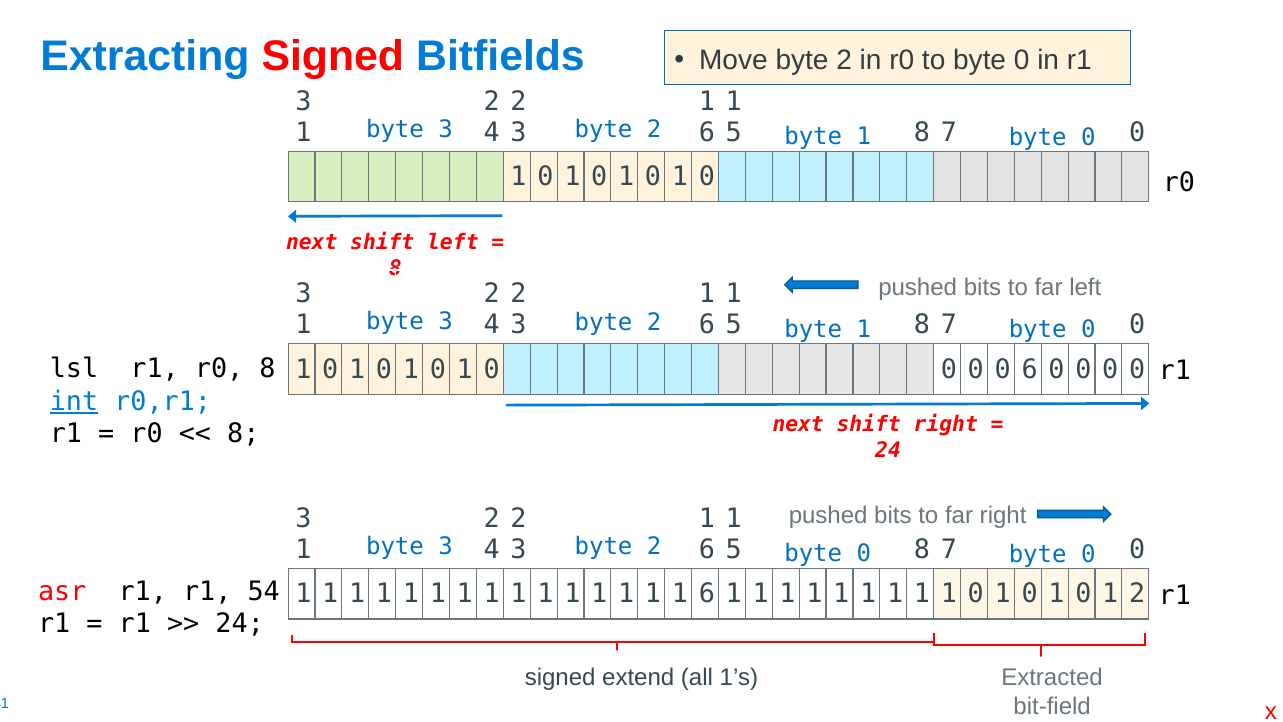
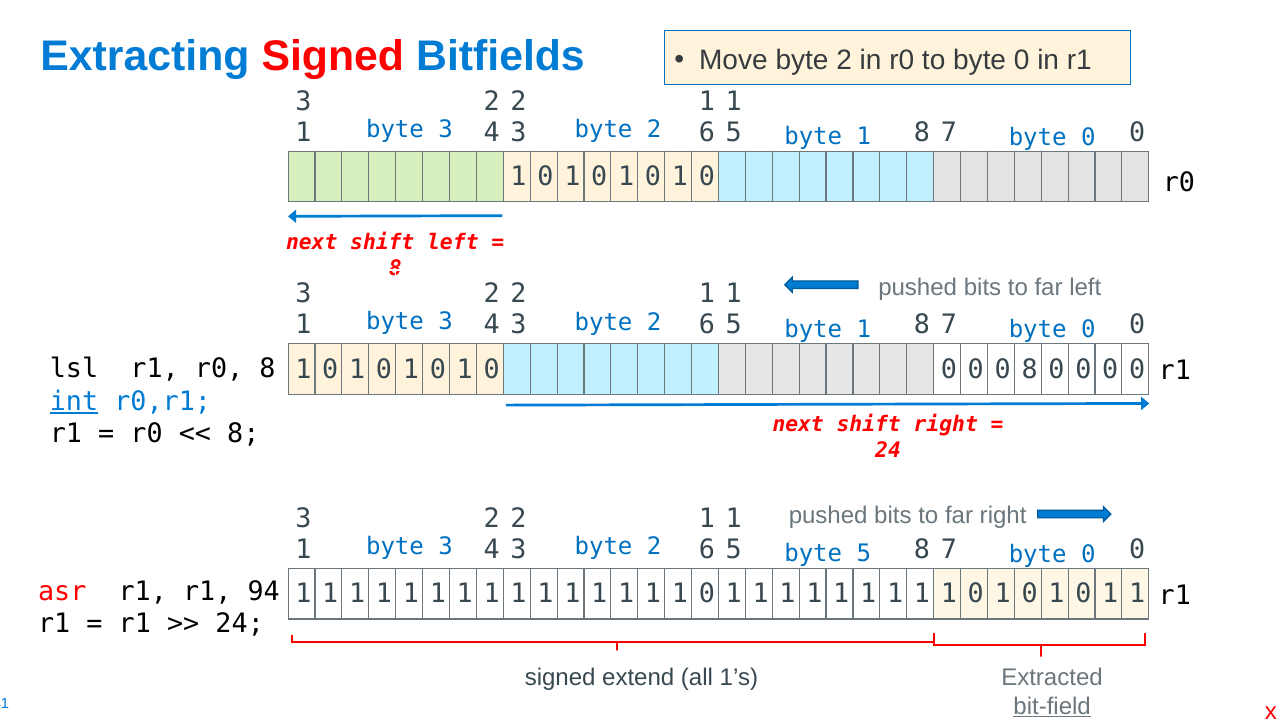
0 6: 6 -> 8
0 at (864, 553): 0 -> 5
54: 54 -> 94
6 at (707, 594): 6 -> 0
2 at (1137, 594): 2 -> 1
bit-field underline: none -> present
